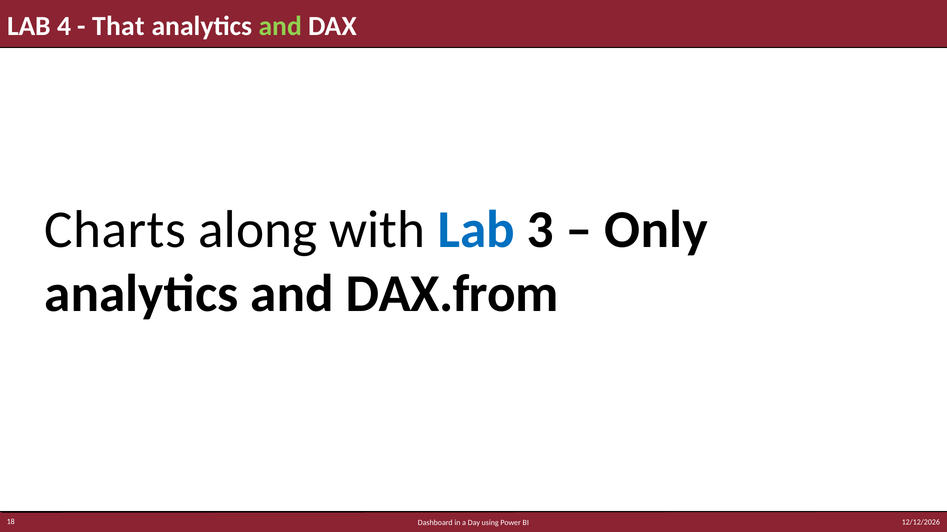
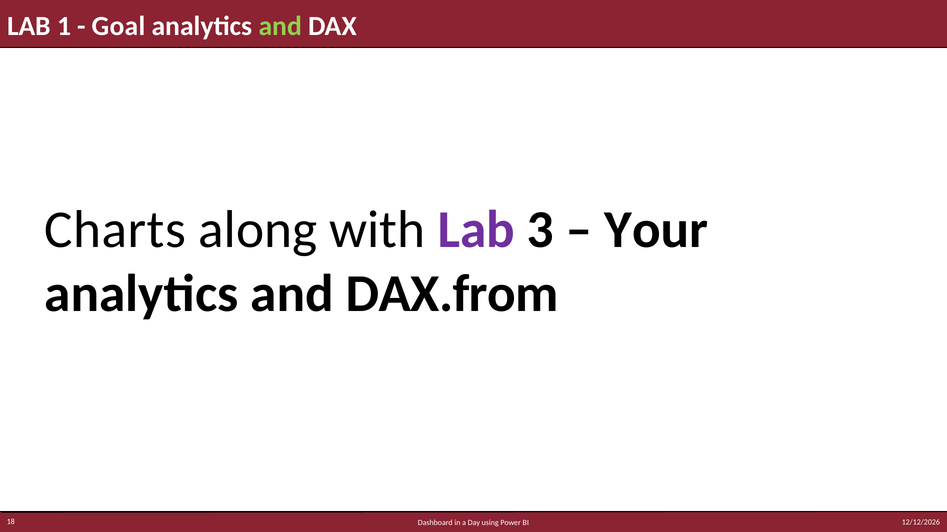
4: 4 -> 1
That: That -> Goal
Lab at (476, 230) colour: blue -> purple
Only: Only -> Your
